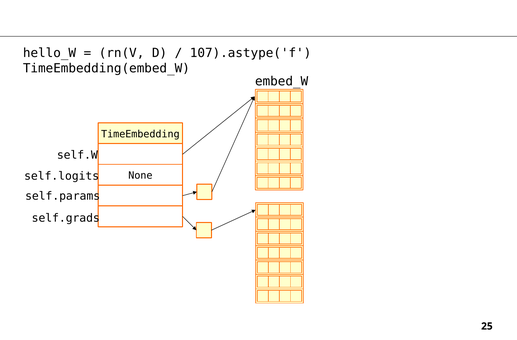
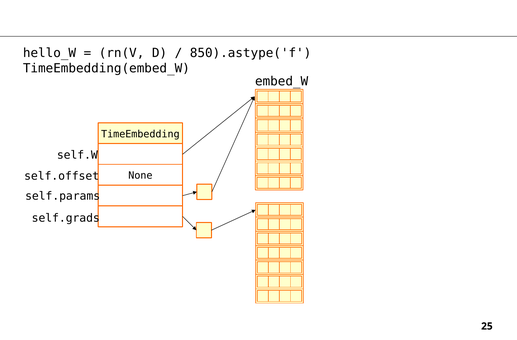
107).astype('f: 107).astype('f -> 850).astype('f
self.logits: self.logits -> self.offset
